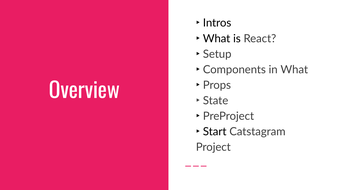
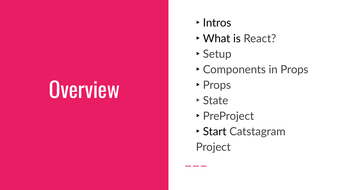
in What: What -> Props
